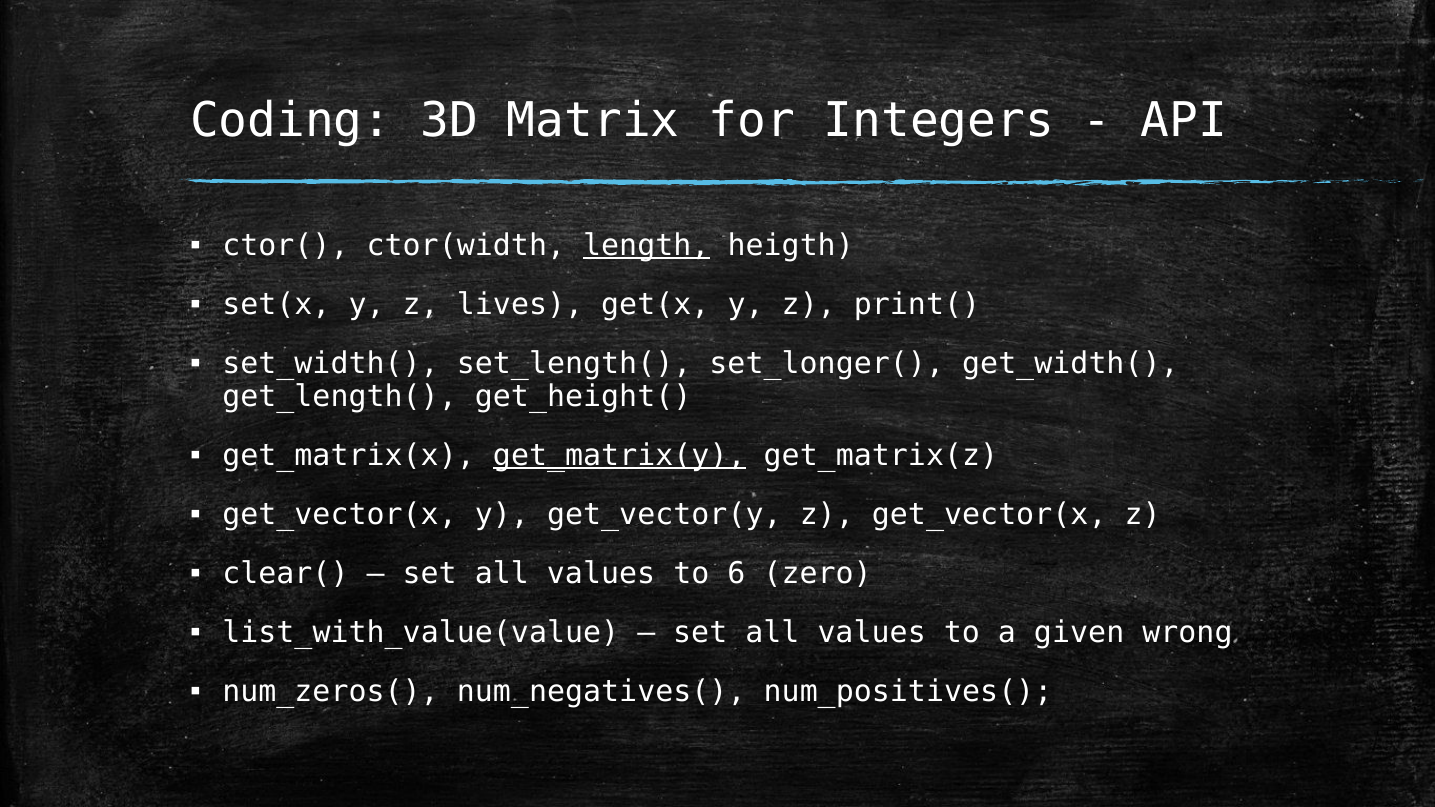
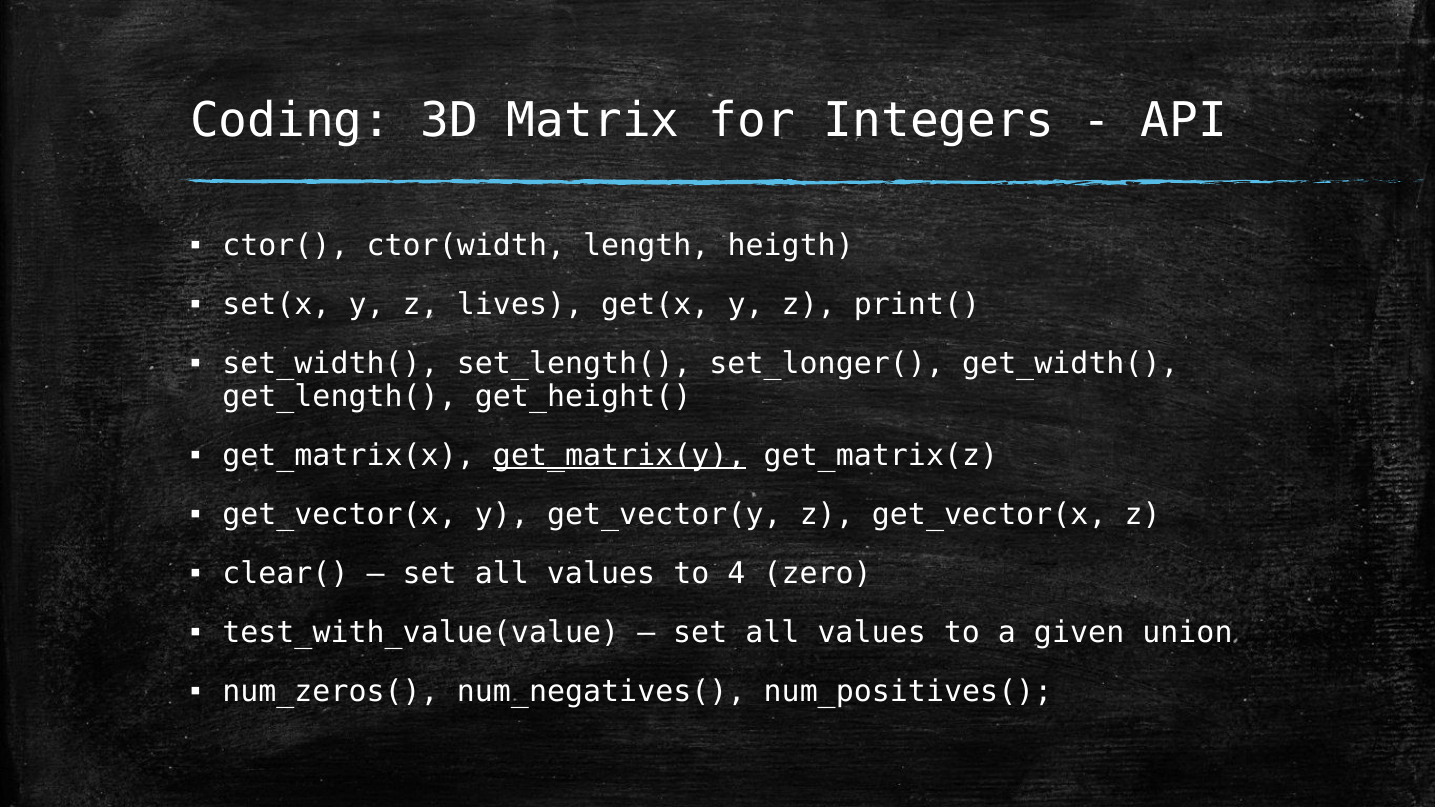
length underline: present -> none
6: 6 -> 4
list_with_value(value: list_with_value(value -> test_with_value(value
wrong: wrong -> union
